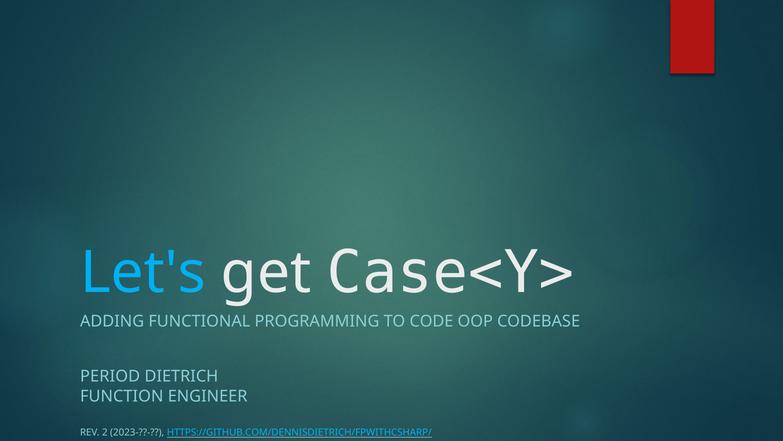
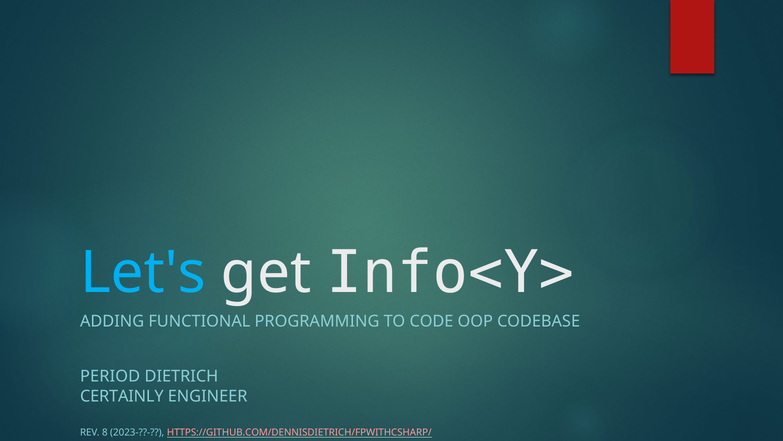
Case<Y>: Case<Y> -> Info<Y>
FUNCTION: FUNCTION -> CERTAINLY
2: 2 -> 8
HTTPS://GITHUB.COM/DENNISDIETRICH/FPWITHCSHARP/ colour: light blue -> pink
